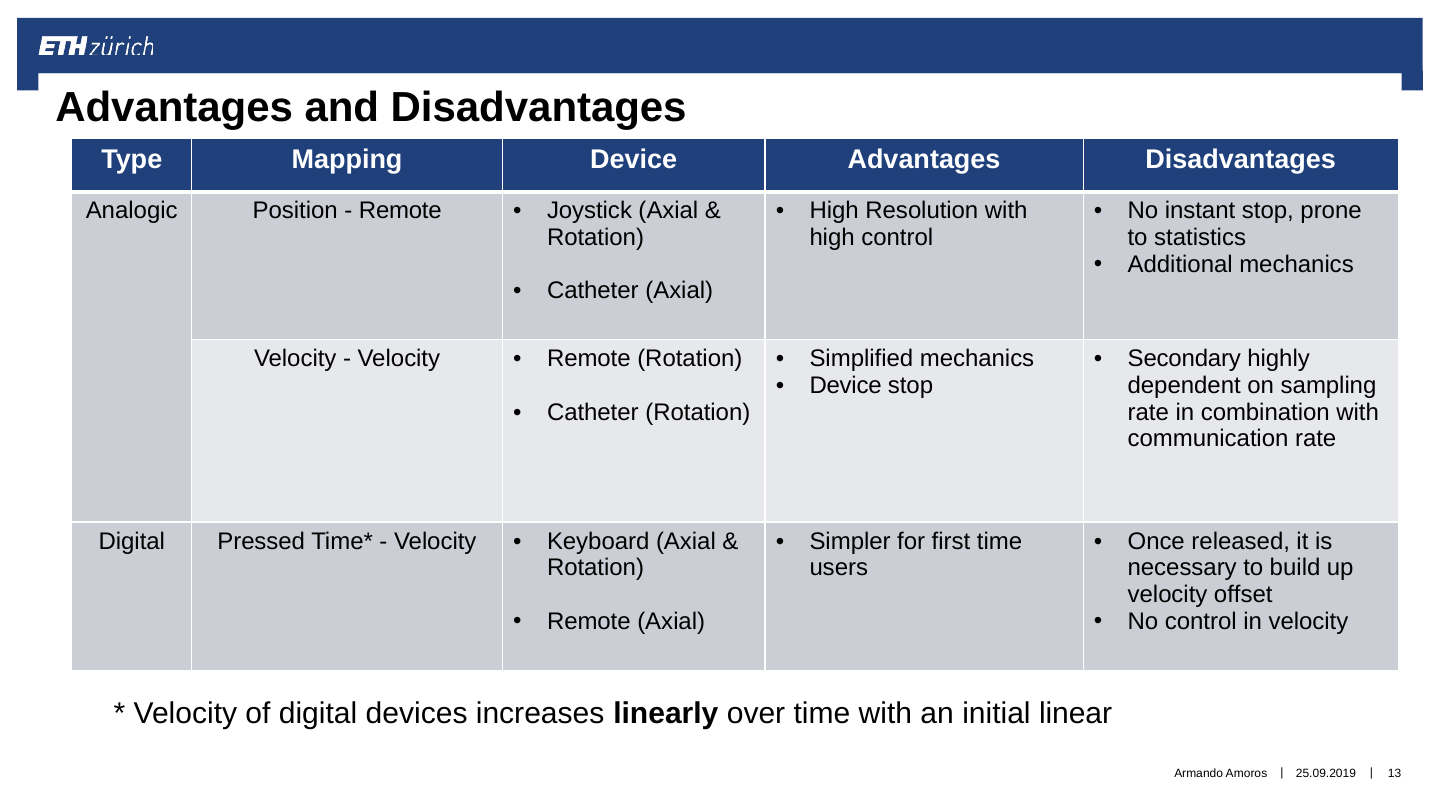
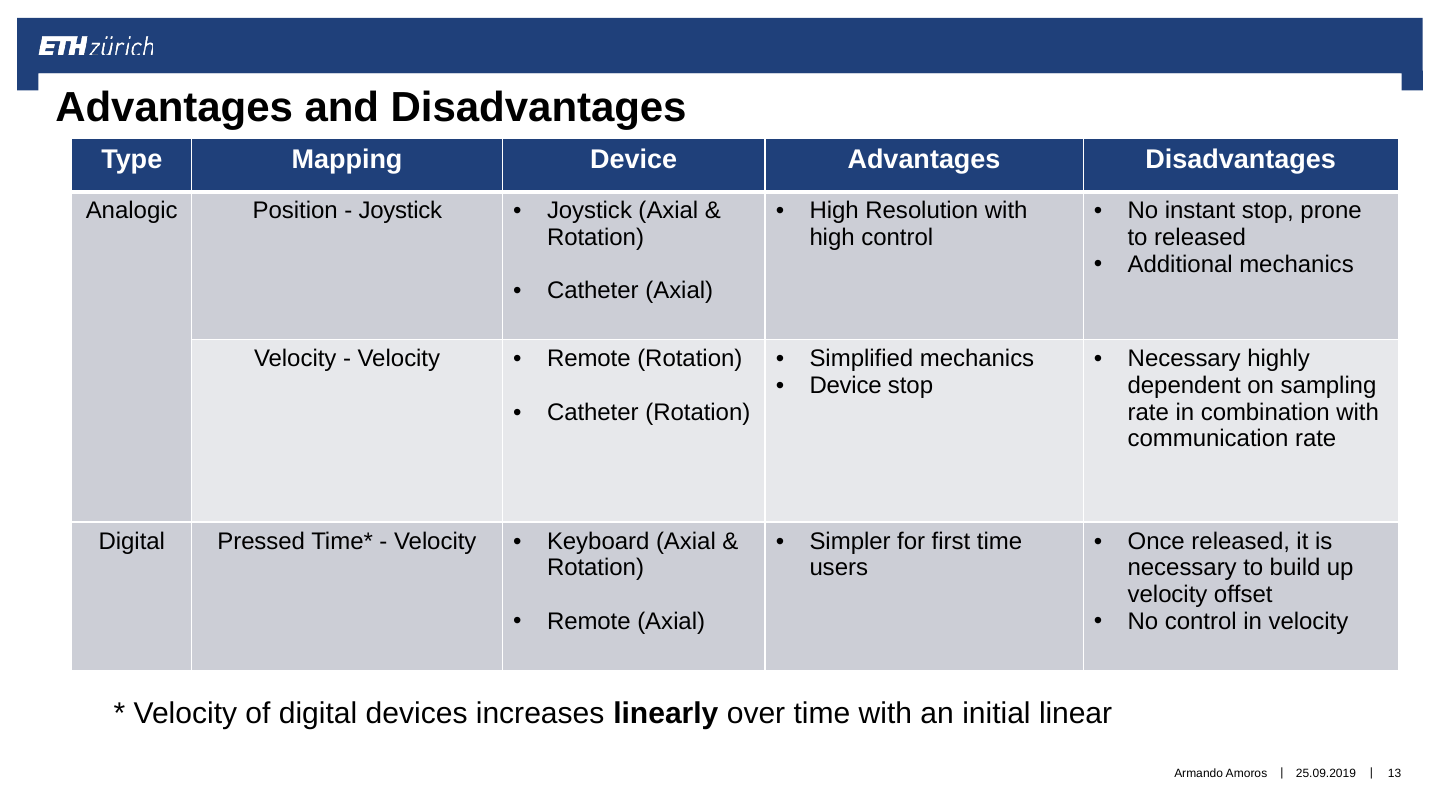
Remote at (400, 211): Remote -> Joystick
to statistics: statistics -> released
Secondary at (1184, 359): Secondary -> Necessary
